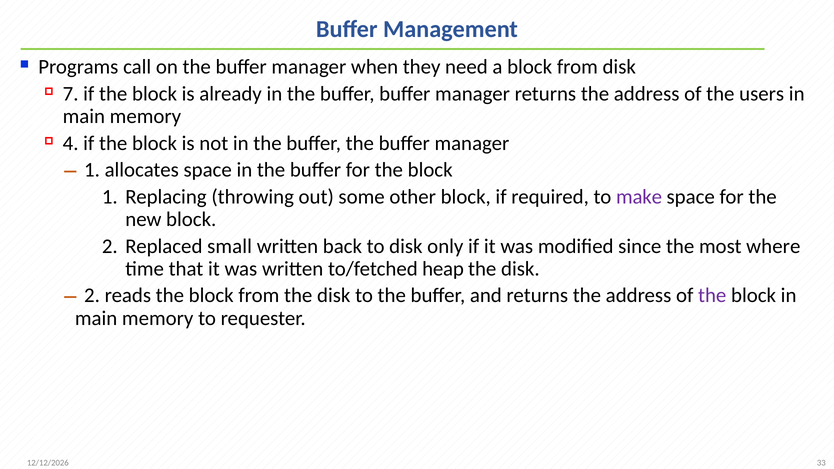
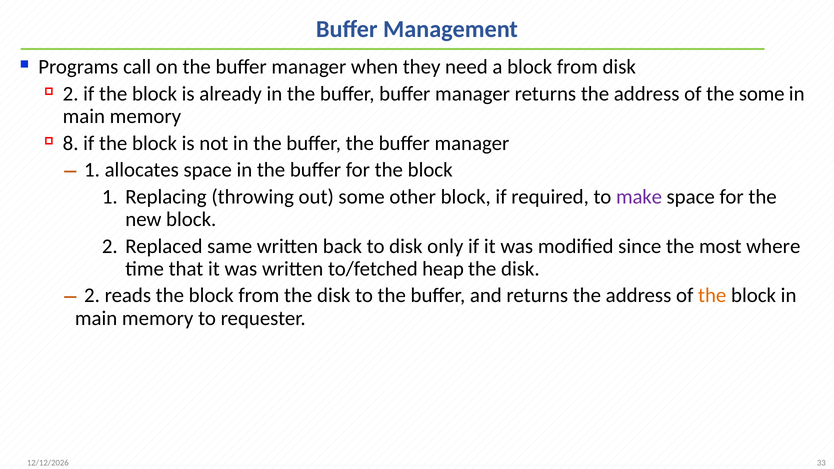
7 at (71, 94): 7 -> 2
the users: users -> some
4: 4 -> 8
small: small -> same
the at (712, 296) colour: purple -> orange
